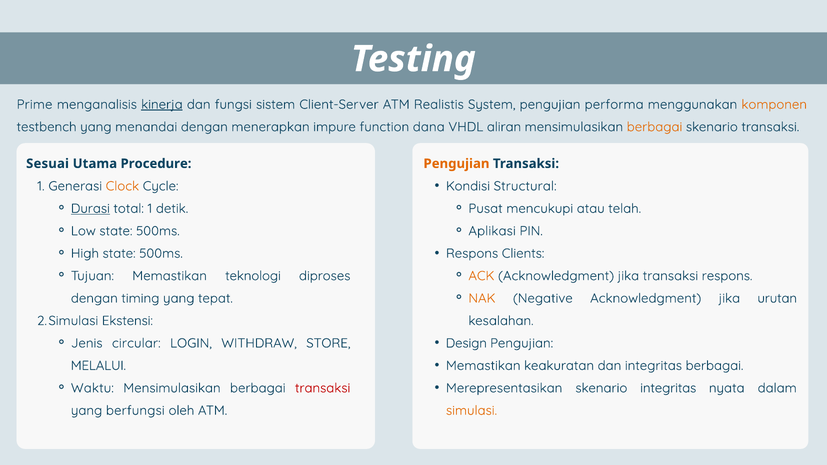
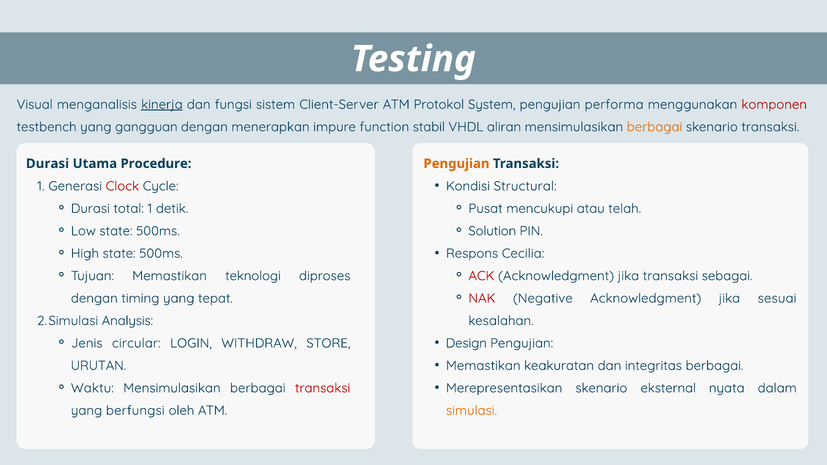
Prime: Prime -> Visual
Realistis: Realistis -> Protokol
komponen colour: orange -> red
menandai: menandai -> gangguan
dana: dana -> stabil
Sesuai at (48, 164): Sesuai -> Durasi
Clock colour: orange -> red
Durasi at (90, 209) underline: present -> none
Aplikasi: Aplikasi -> Solution
Clients: Clients -> Cecilia
ACK colour: orange -> red
transaksi respons: respons -> sebagai
NAK colour: orange -> red
urutan: urutan -> sesuai
Ekstensi: Ekstensi -> Analysis
MELALUI: MELALUI -> URUTAN
skenario integritas: integritas -> eksternal
